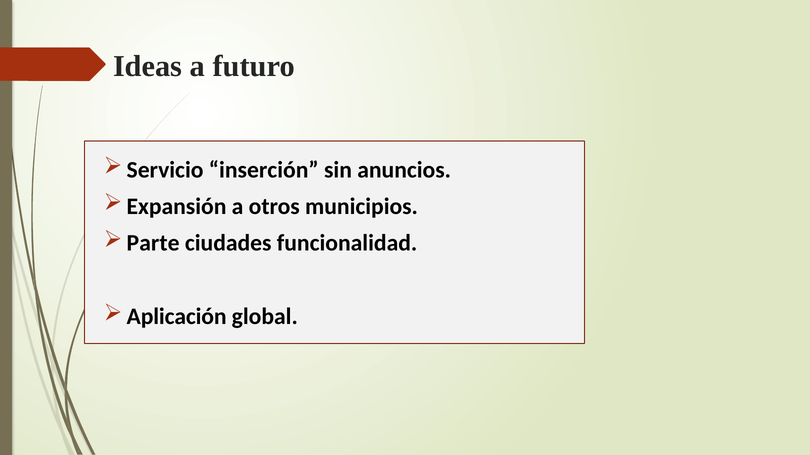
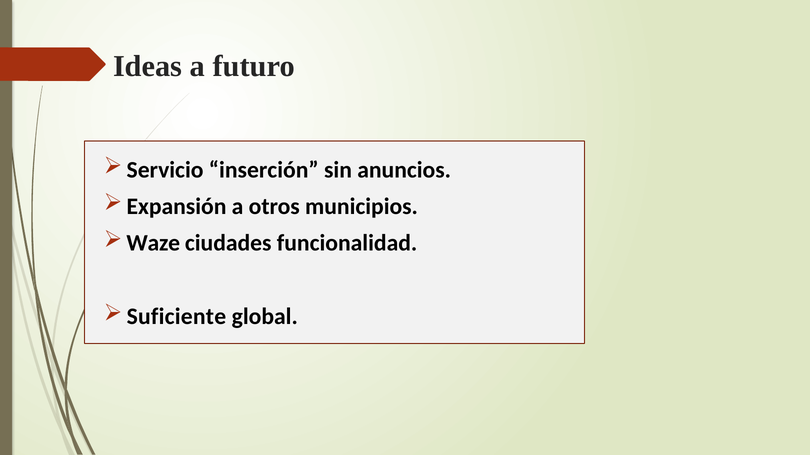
Parte: Parte -> Waze
Aplicación: Aplicación -> Suficiente
